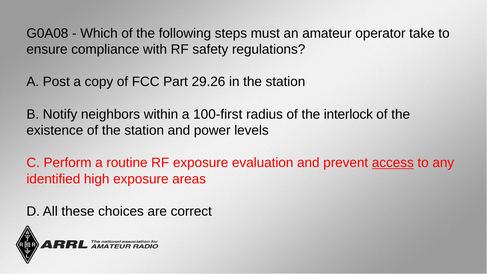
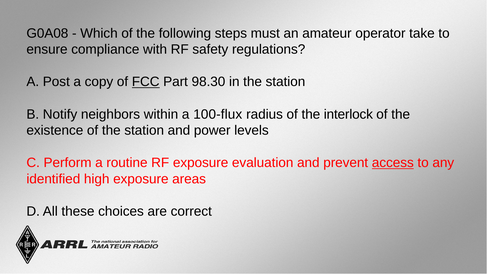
FCC underline: none -> present
29.26: 29.26 -> 98.30
100-first: 100-first -> 100-flux
